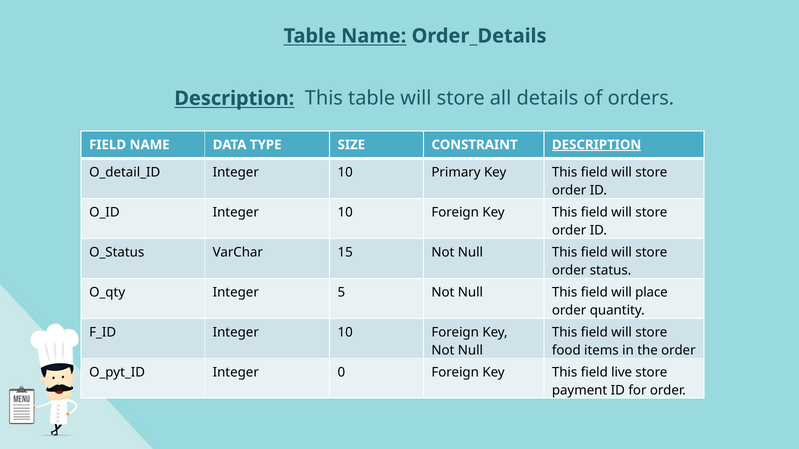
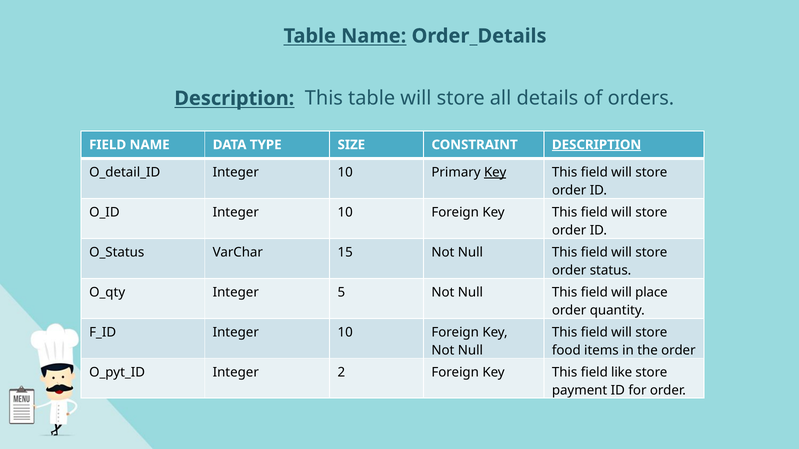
Key at (495, 173) underline: none -> present
0: 0 -> 2
live: live -> like
